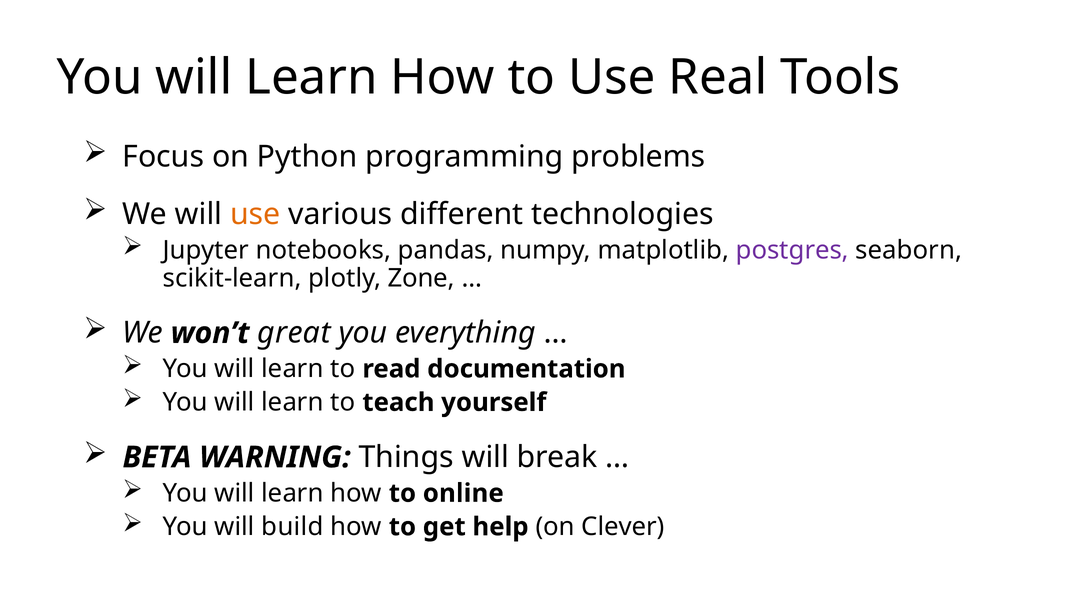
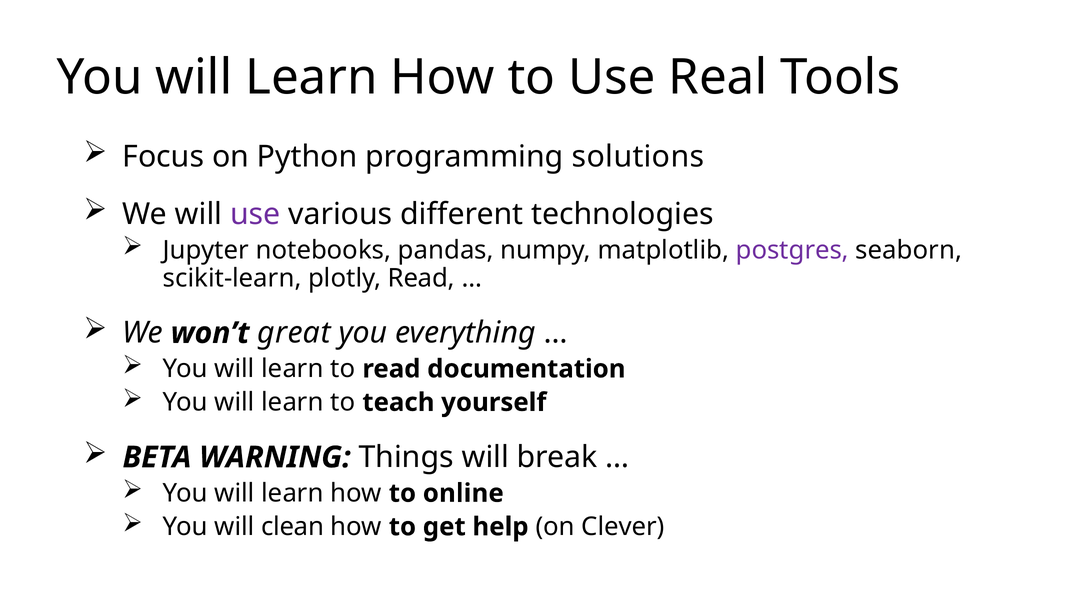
problems: problems -> solutions
use at (255, 214) colour: orange -> purple
plotly Zone: Zone -> Read
build: build -> clean
